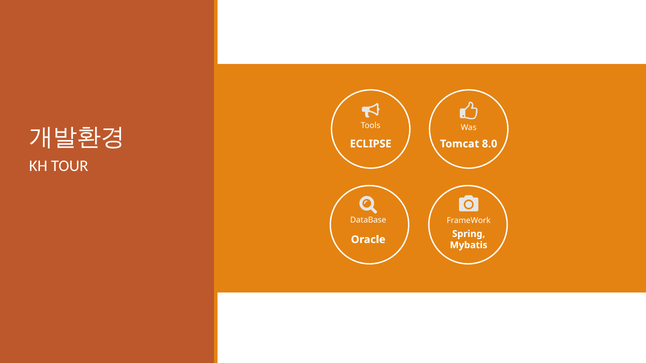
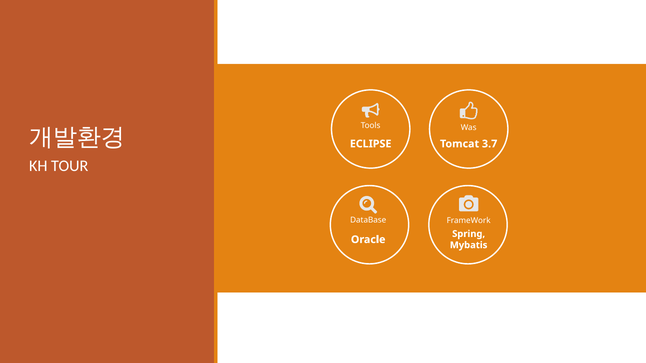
8.0: 8.0 -> 3.7
